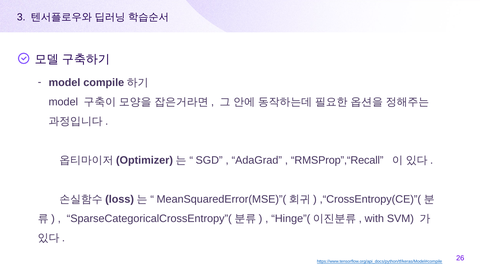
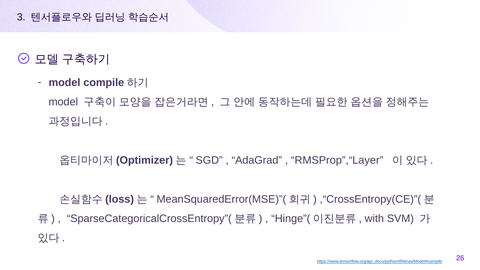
RMSProp”,“Recall: RMSProp”,“Recall -> RMSProp”,“Layer
